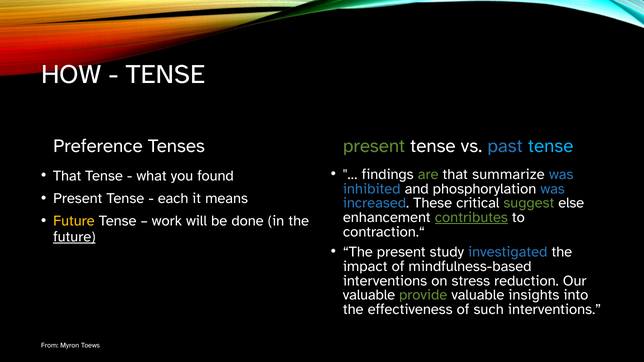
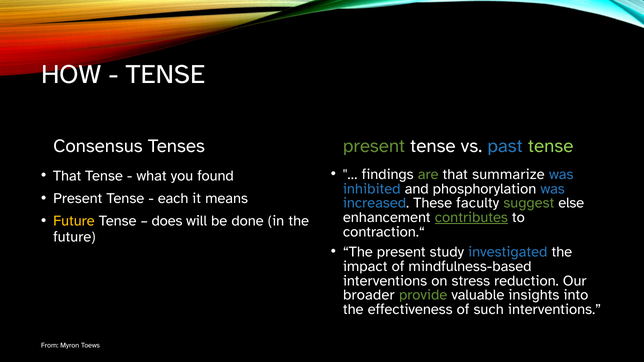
Preference: Preference -> Consensus
tense at (551, 146) colour: light blue -> light green
critical: critical -> faculty
work: work -> does
future at (74, 237) underline: present -> none
valuable at (369, 295): valuable -> broader
